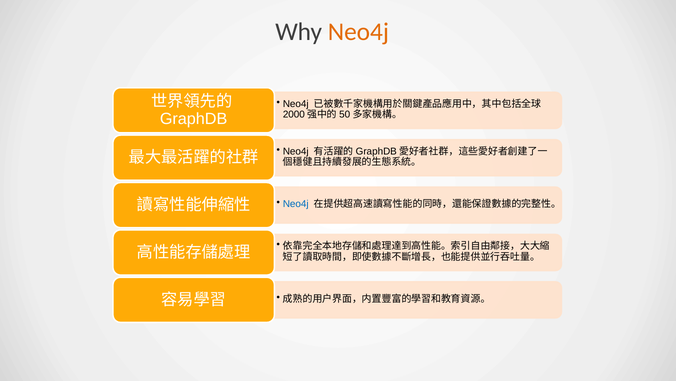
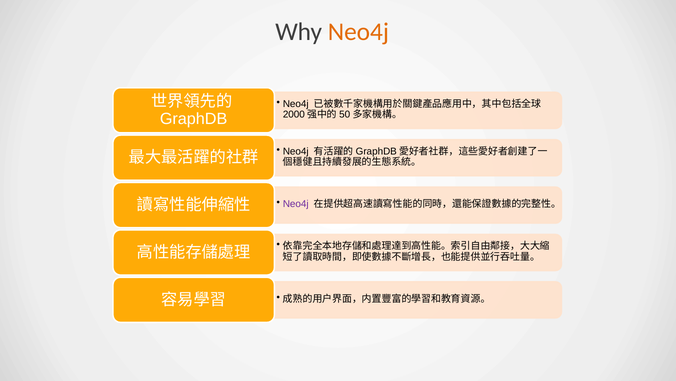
Neo4j at (296, 204) colour: blue -> purple
